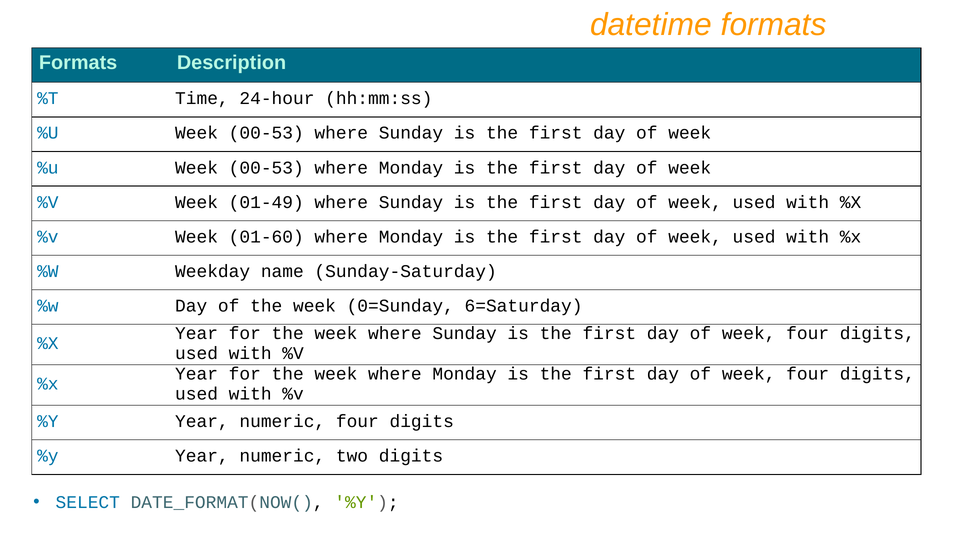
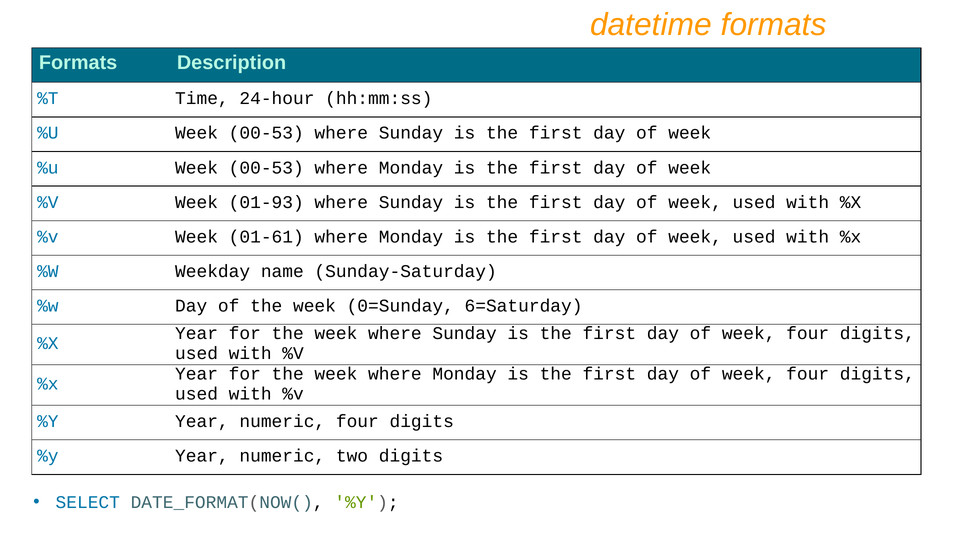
01-49: 01-49 -> 01-93
01-60: 01-60 -> 01-61
